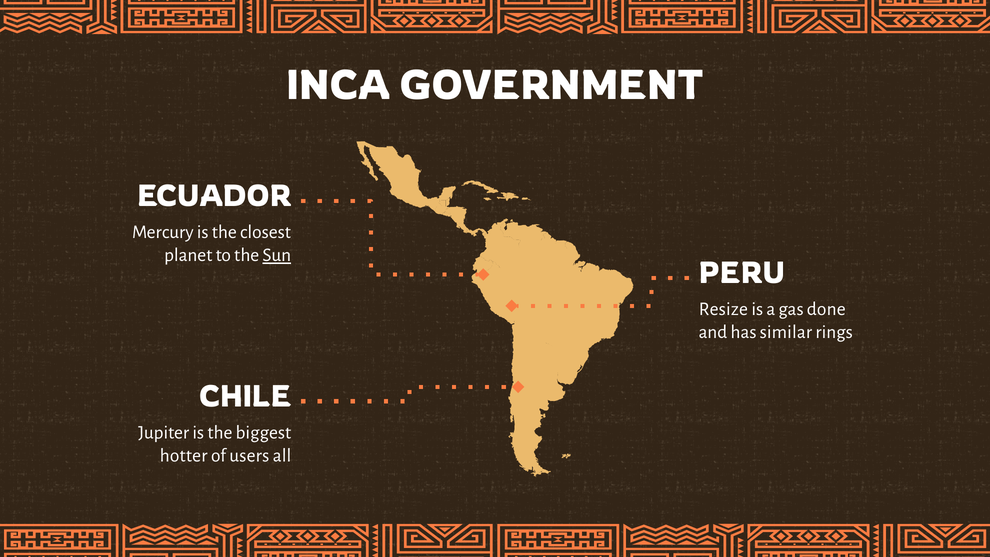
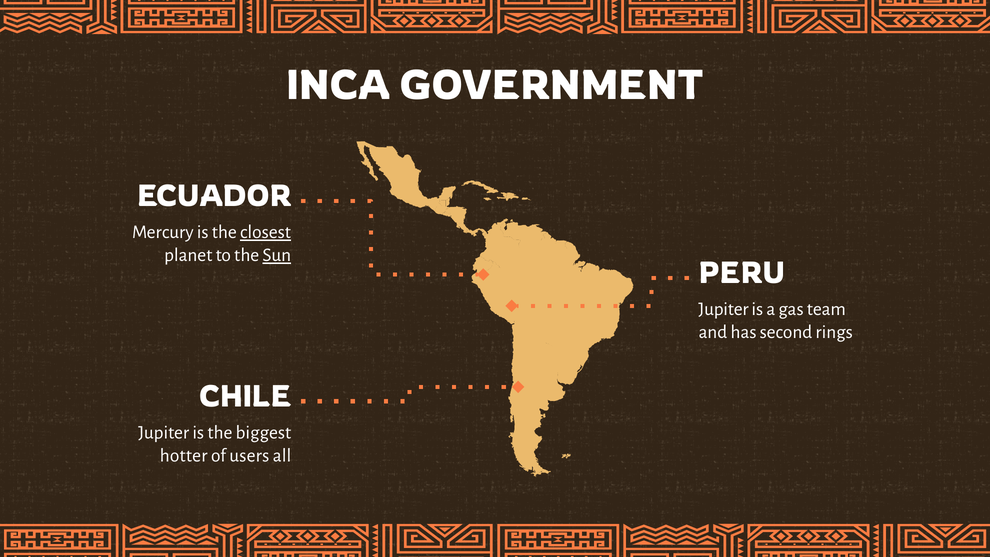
closest underline: none -> present
Resize at (723, 309): Resize -> Jupiter
done: done -> team
similar: similar -> second
